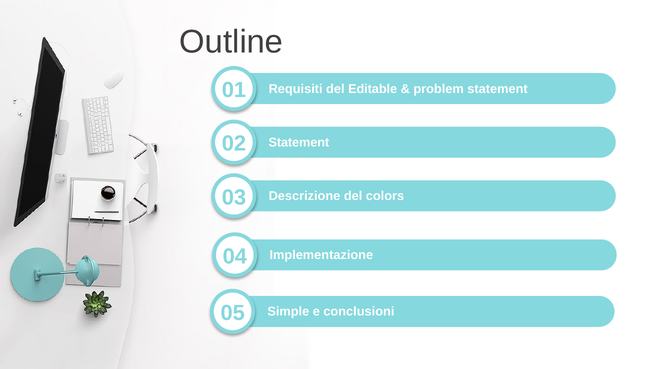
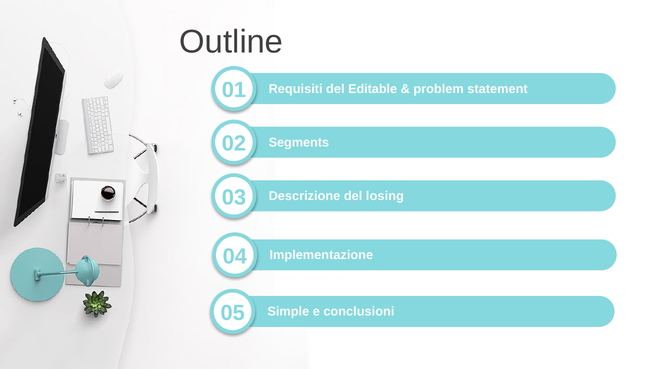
02 Statement: Statement -> Segments
colors: colors -> losing
